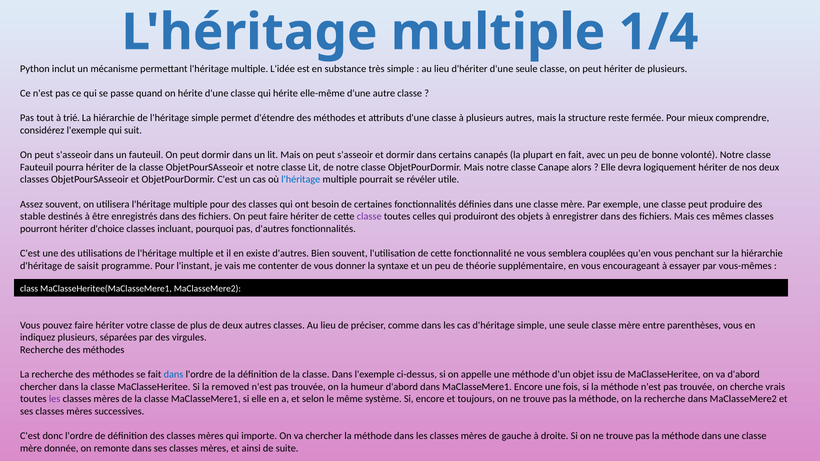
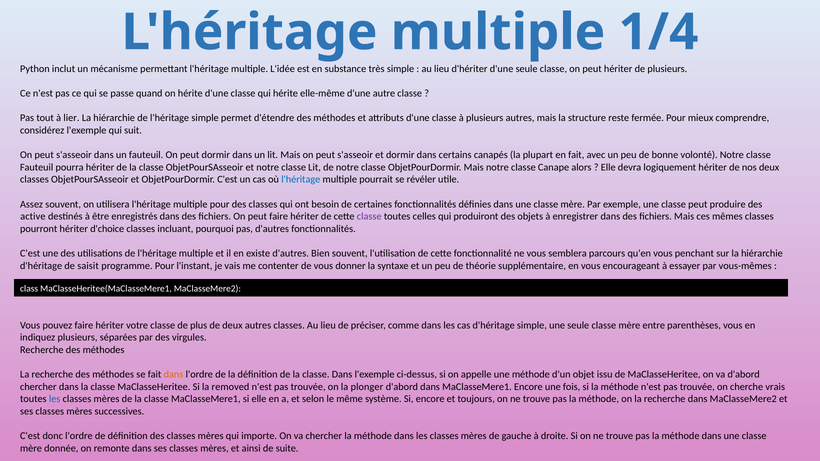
trié: trié -> lier
stable: stable -> active
couplées: couplées -> parcours
dans at (173, 375) colour: blue -> orange
humeur: humeur -> plonger
les at (55, 399) colour: purple -> blue
